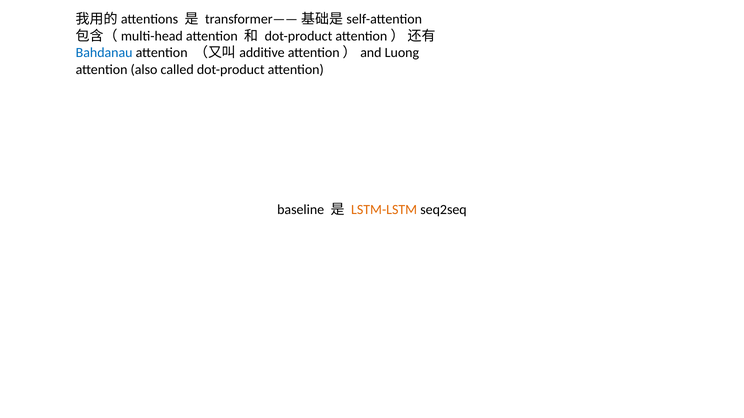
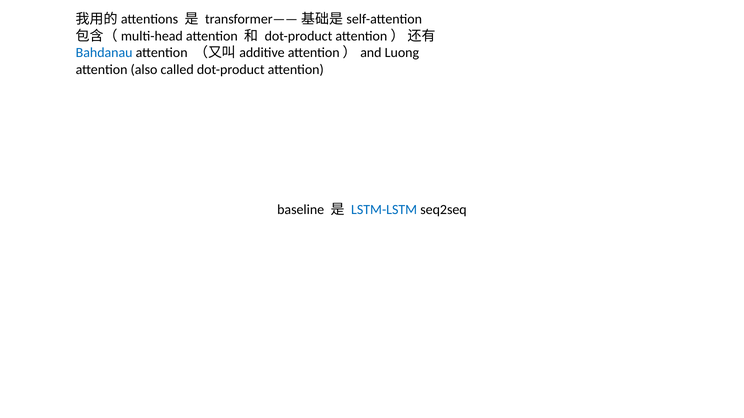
LSTM-LSTM colour: orange -> blue
